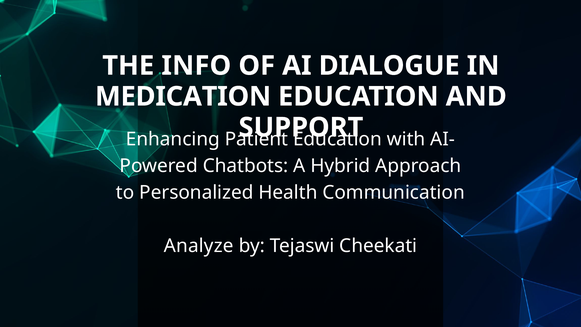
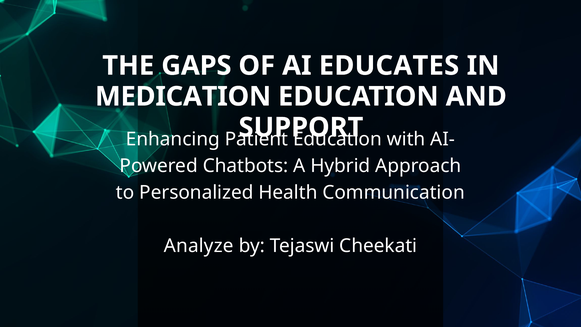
INFO: INFO -> GAPS
DIALOGUE: DIALOGUE -> EDUCATES
